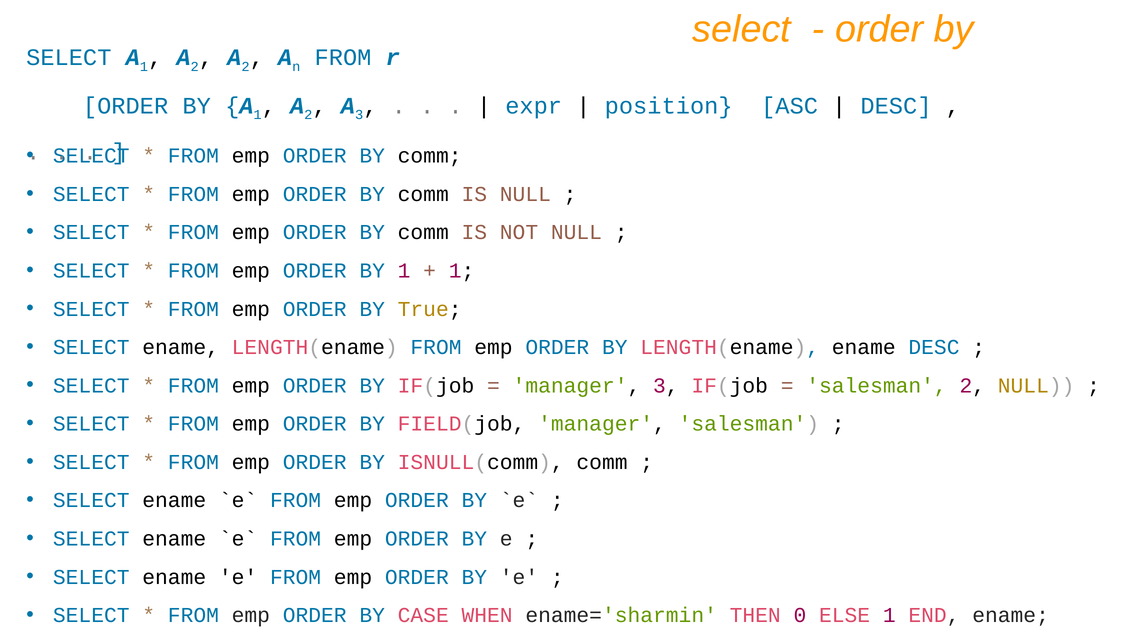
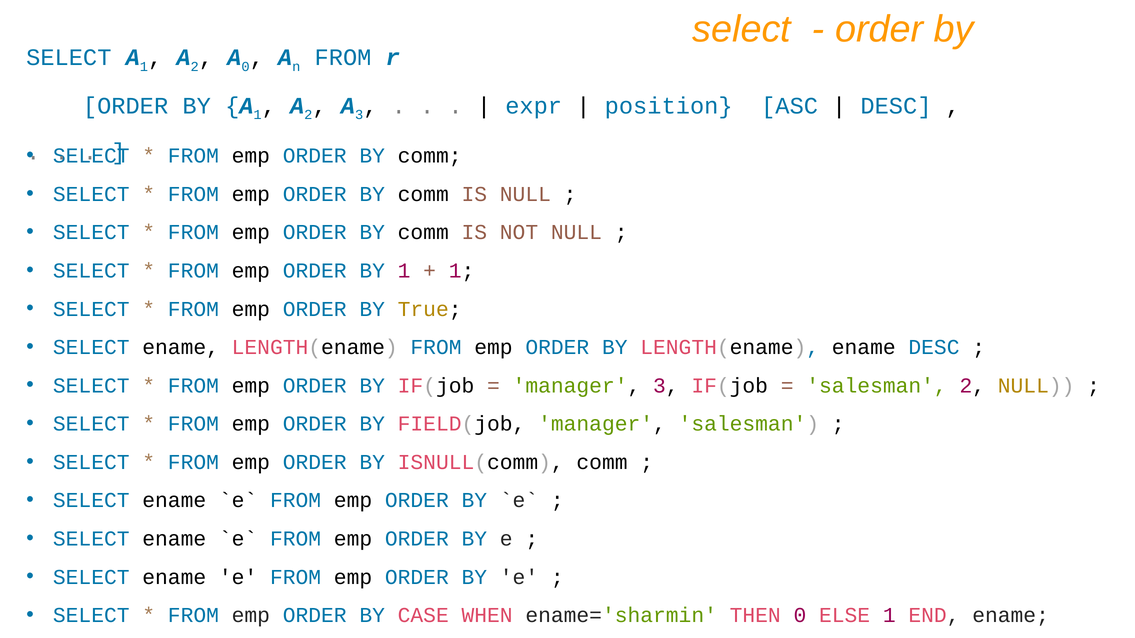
2 at (246, 67): 2 -> 0
